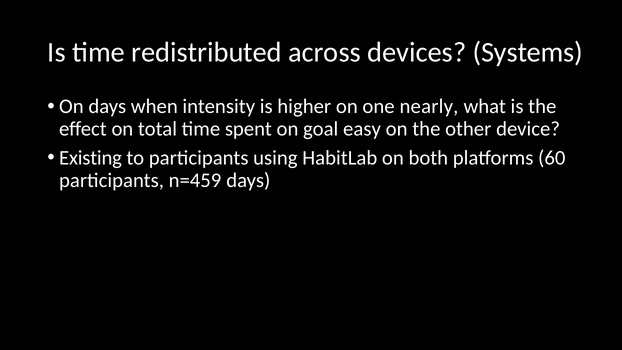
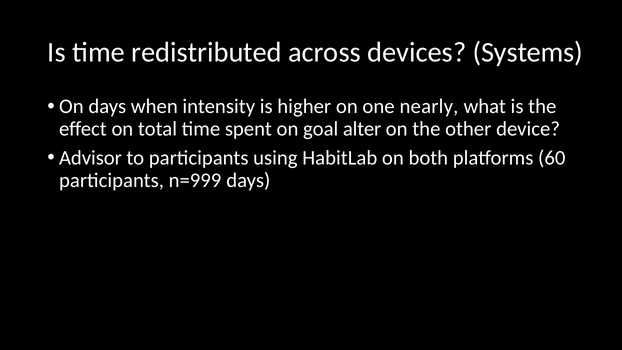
easy: easy -> alter
Existing: Existing -> Advisor
n=459: n=459 -> n=999
